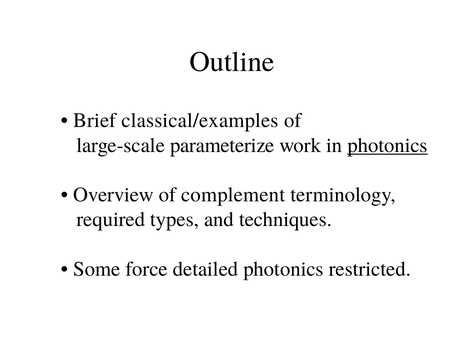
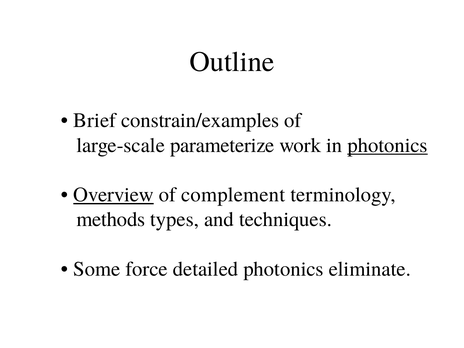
classical/examples: classical/examples -> constrain/examples
Overview underline: none -> present
required: required -> methods
restricted: restricted -> eliminate
